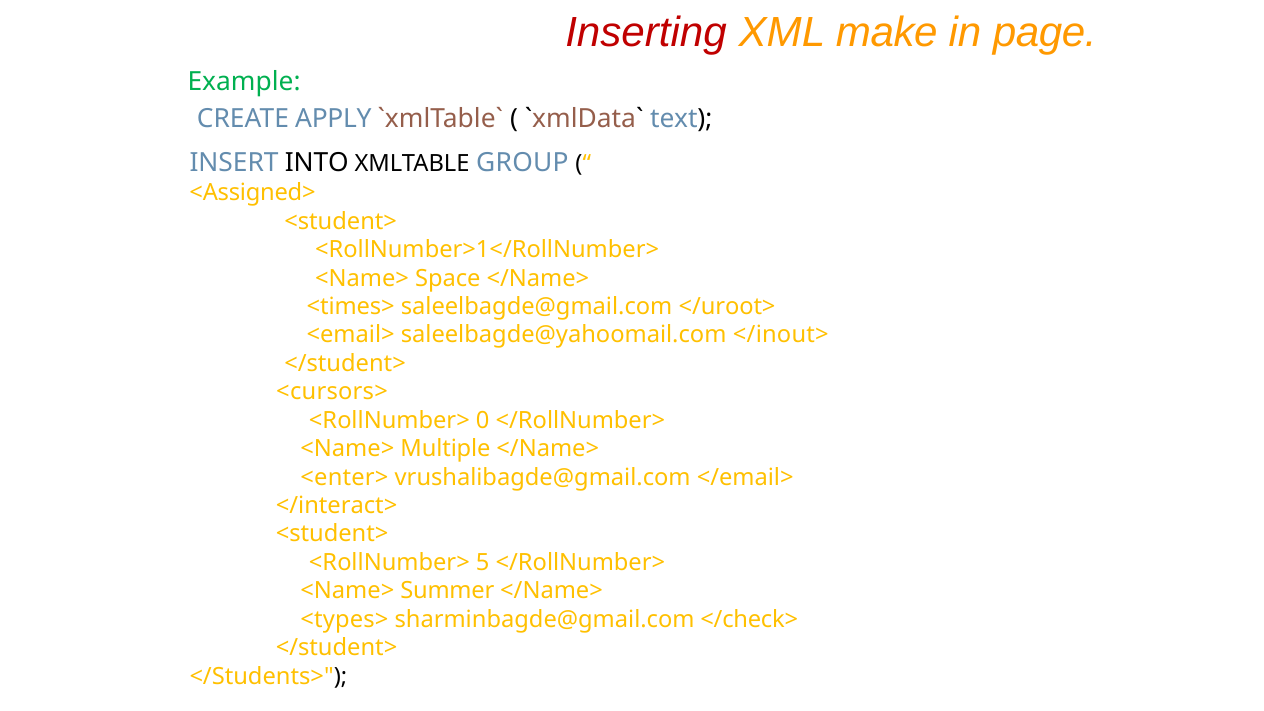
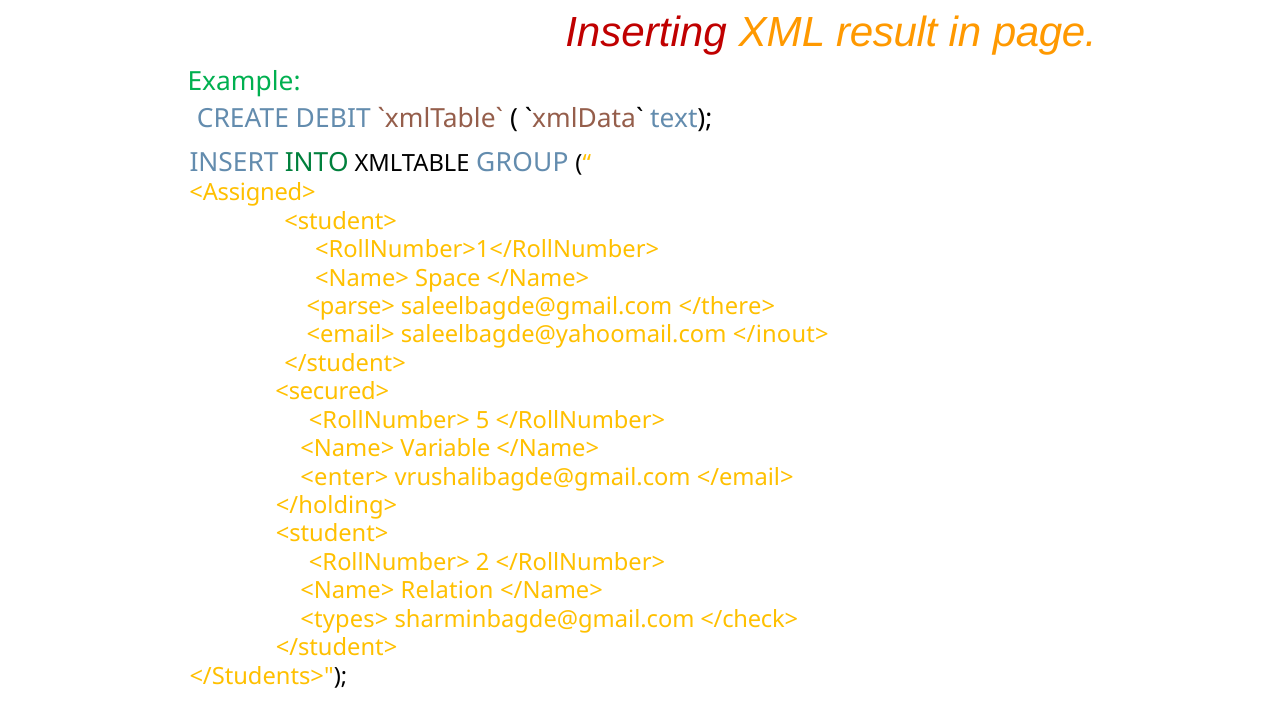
make: make -> result
APPLY: APPLY -> DEBIT
INTO colour: black -> green
<times>: <times> -> <parse>
</uroot>: </uroot> -> </there>
<cursors>: <cursors> -> <secured>
0: 0 -> 5
Multiple: Multiple -> Variable
</interact>: </interact> -> </holding>
5: 5 -> 2
Summer: Summer -> Relation
